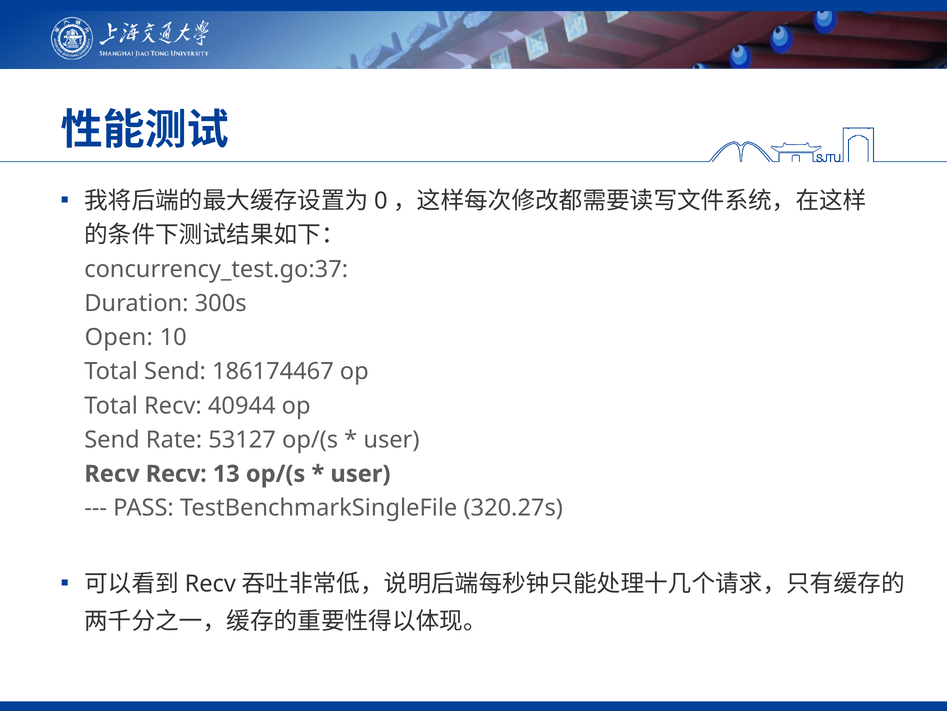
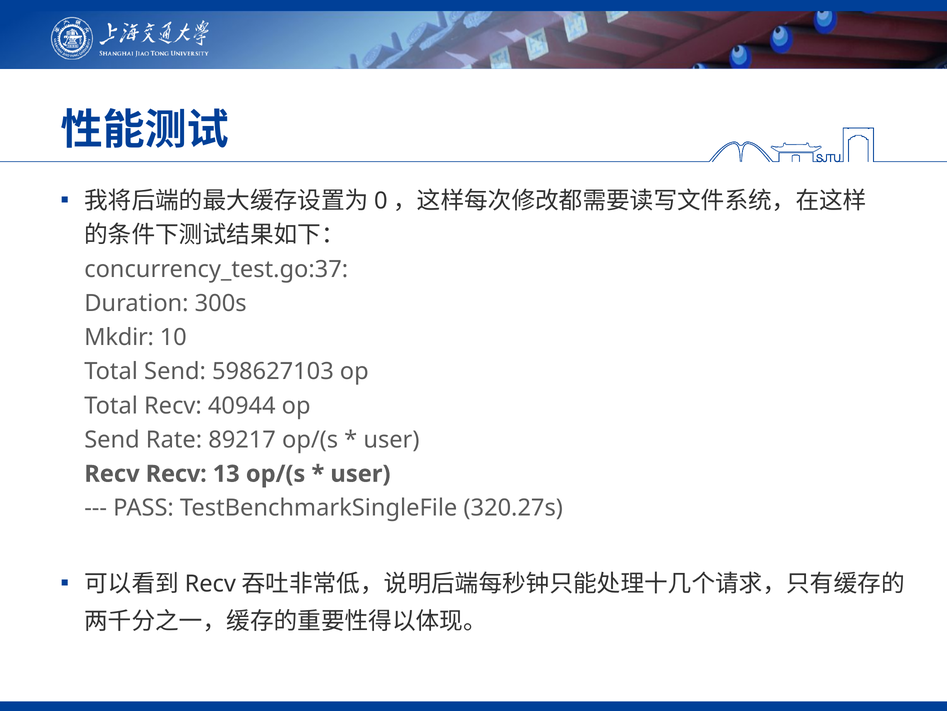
Open: Open -> Mkdir
186174467: 186174467 -> 598627103
53127: 53127 -> 89217
